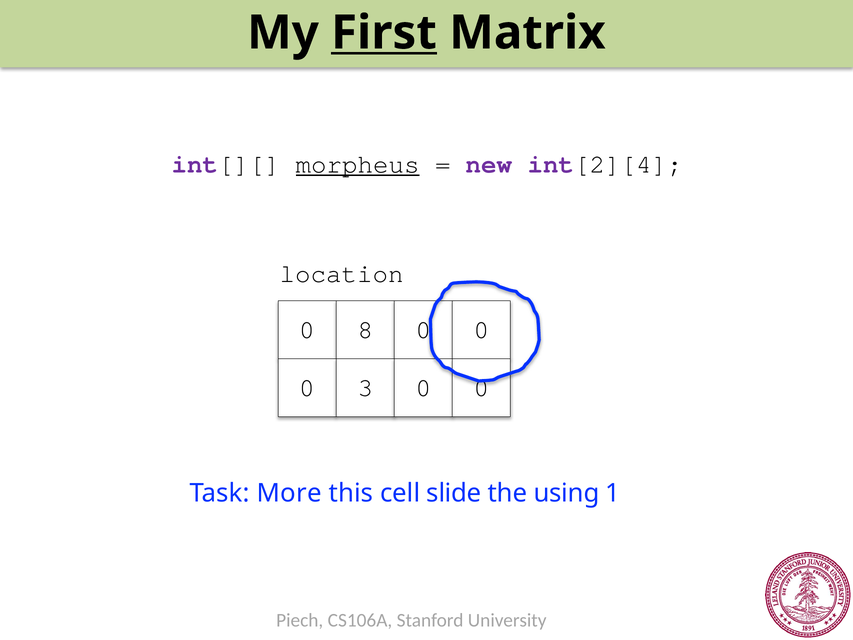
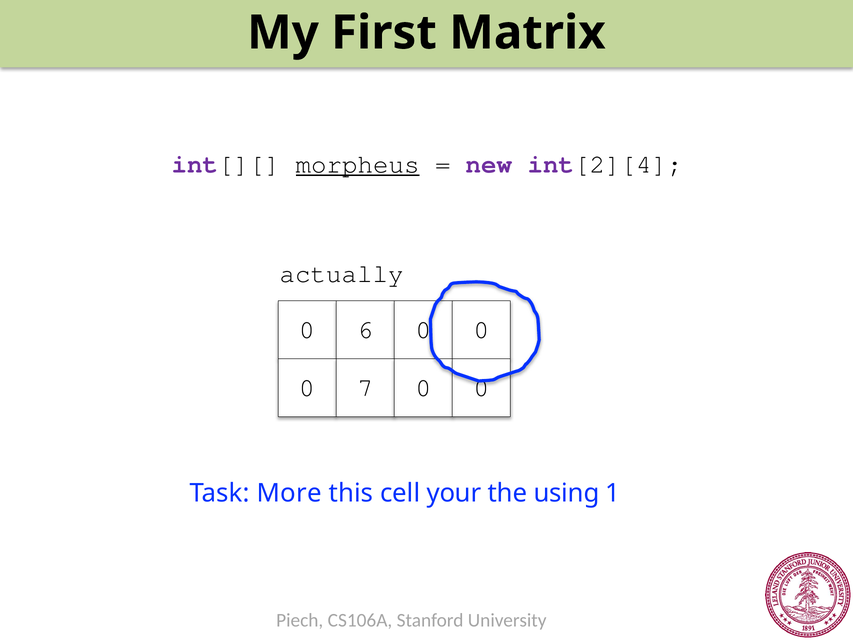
First underline: present -> none
location: location -> actually
8: 8 -> 6
3: 3 -> 7
slide: slide -> your
